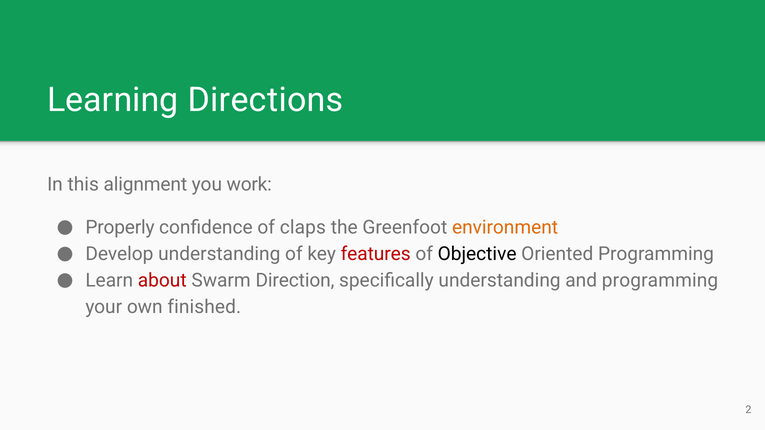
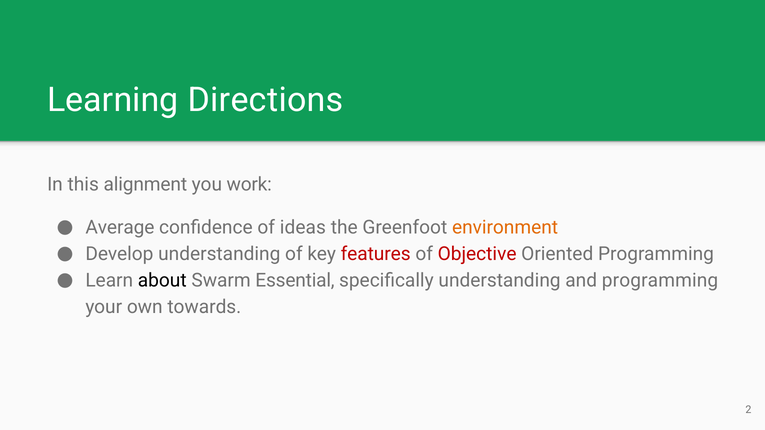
Properly: Properly -> Average
claps: claps -> ideas
Objective colour: black -> red
about colour: red -> black
Direction: Direction -> Essential
finished: finished -> towards
